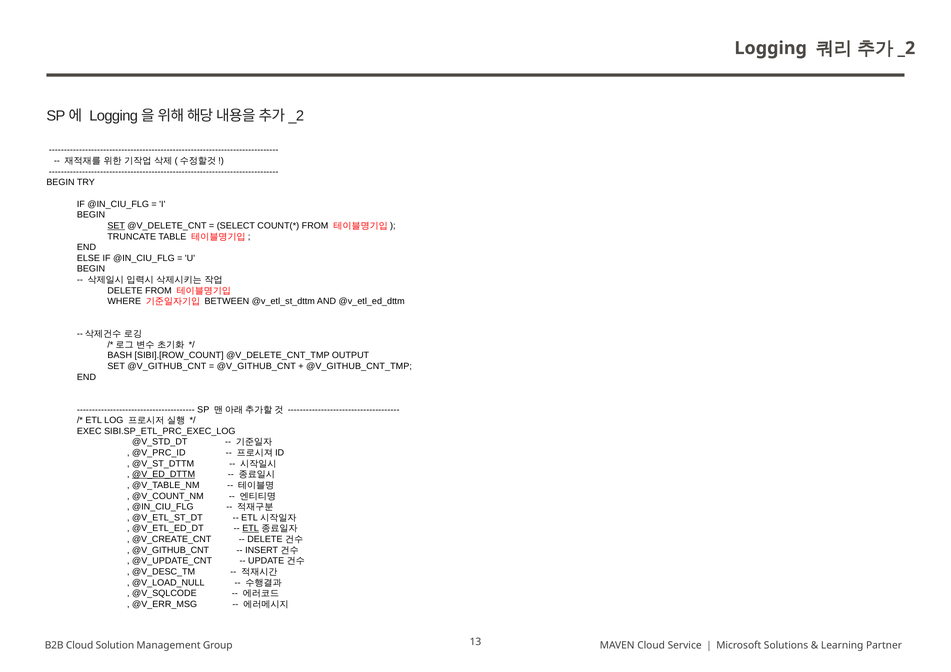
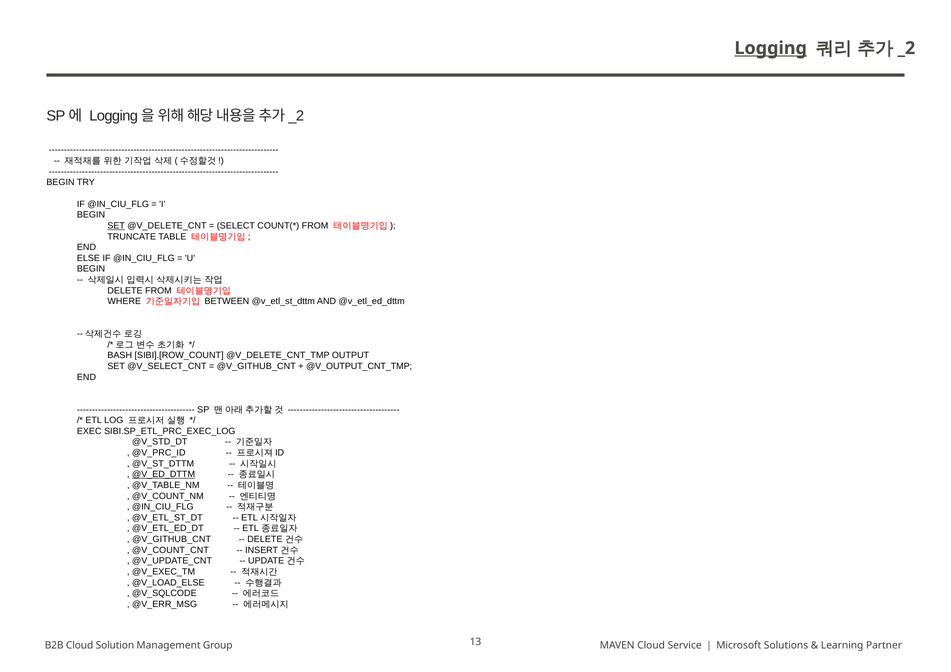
Logging underline: none -> present
SET @V_GITHUB_CNT: @V_GITHUB_CNT -> @V_SELECT_CNT
@V_GITHUB_CNT_TMP: @V_GITHUB_CNT_TMP -> @V_OUTPUT_CNT_TMP
ETL at (251, 529) underline: present -> none
@V_CREATE_CNT at (172, 540): @V_CREATE_CNT -> @V_GITHUB_CNT
@V_GITHUB_CNT at (171, 551): @V_GITHUB_CNT -> @V_COUNT_CNT
@V_DESC_TM: @V_DESC_TM -> @V_EXEC_TM
@V_LOAD_NULL: @V_LOAD_NULL -> @V_LOAD_ELSE
